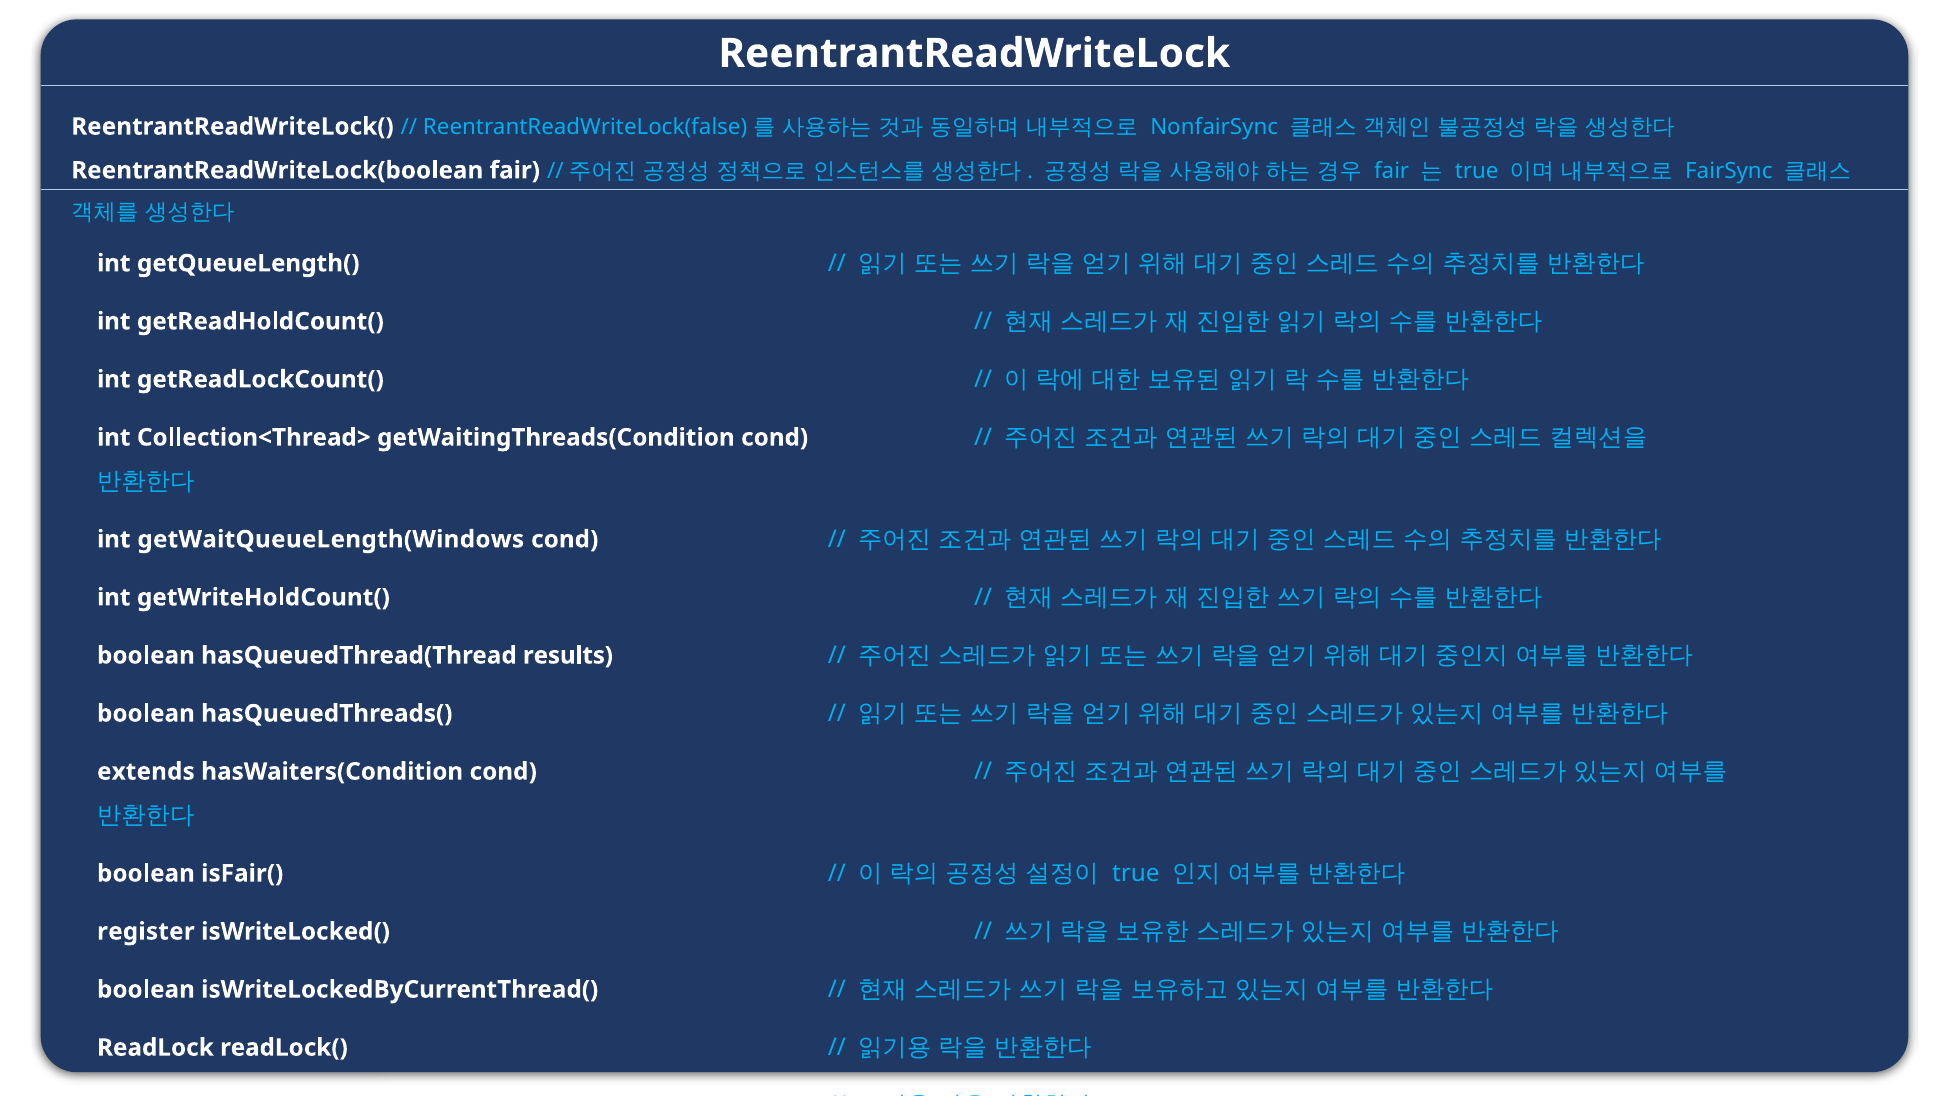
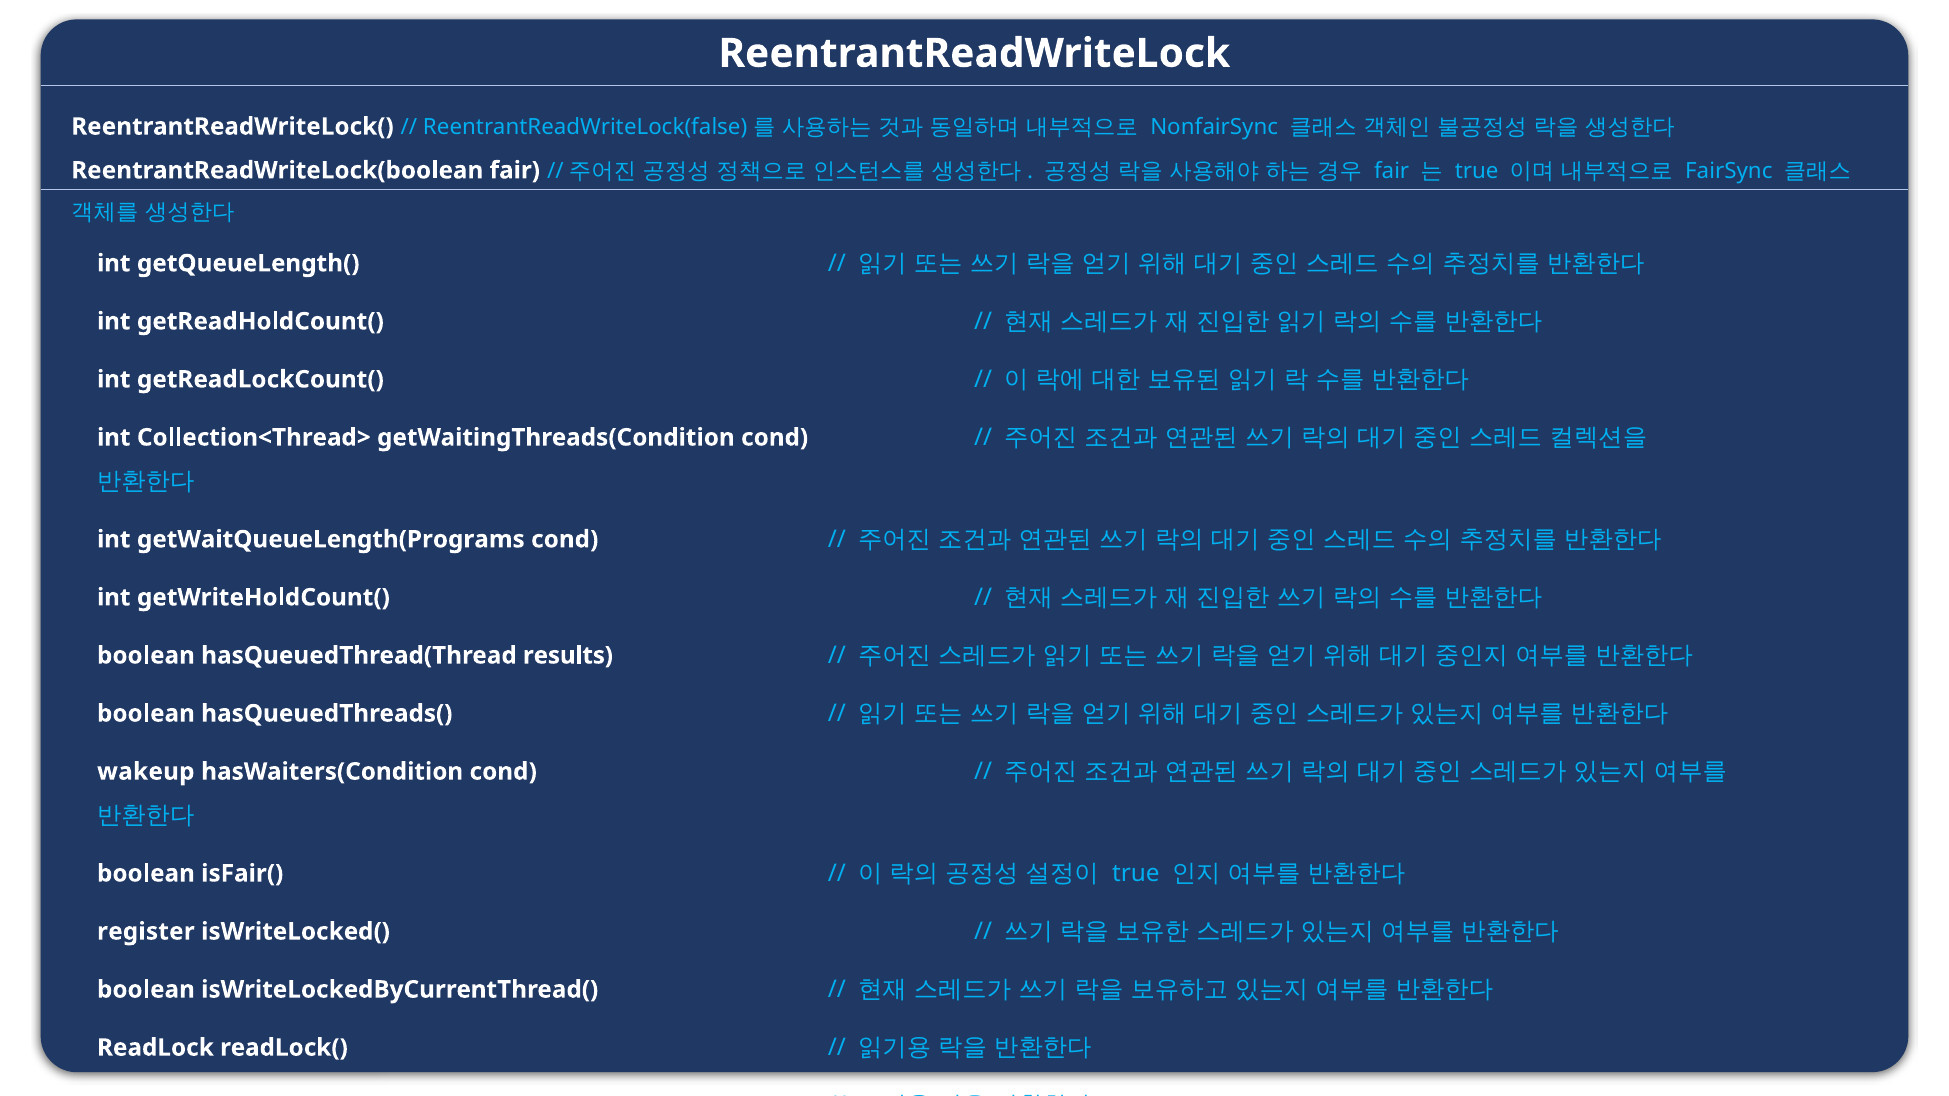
getWaitQueueLength(Windows: getWaitQueueLength(Windows -> getWaitQueueLength(Programs
extends: extends -> wakeup
